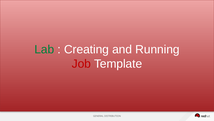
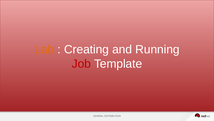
Lab colour: green -> orange
